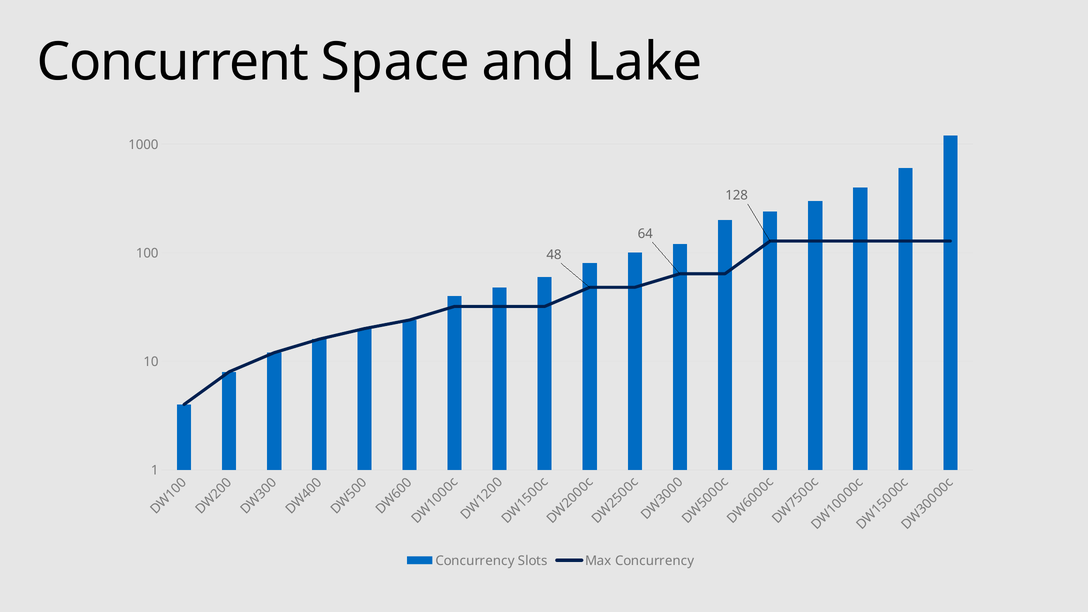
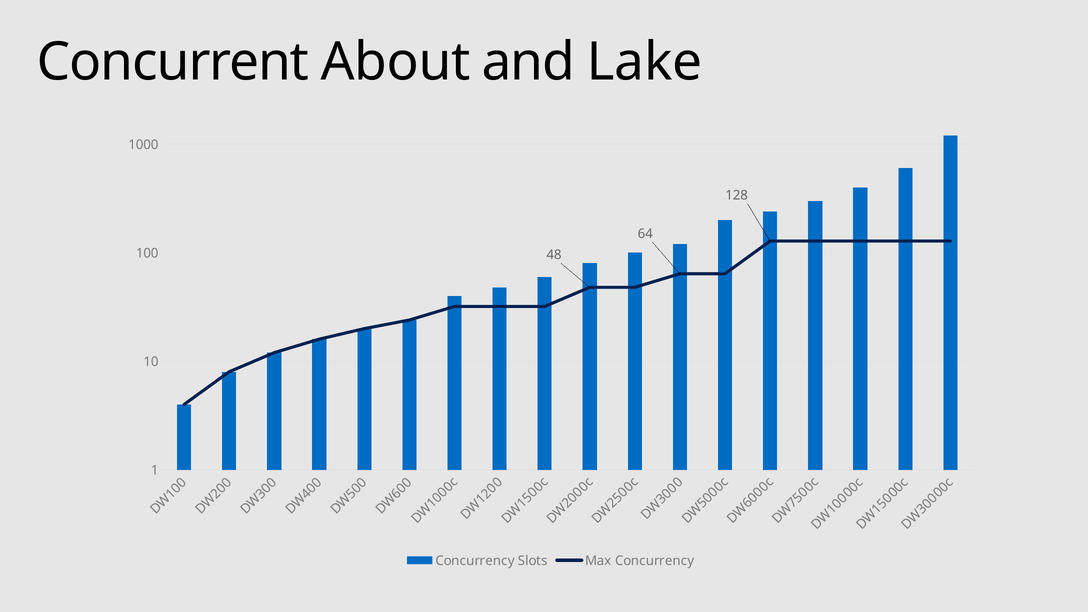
Space: Space -> About
